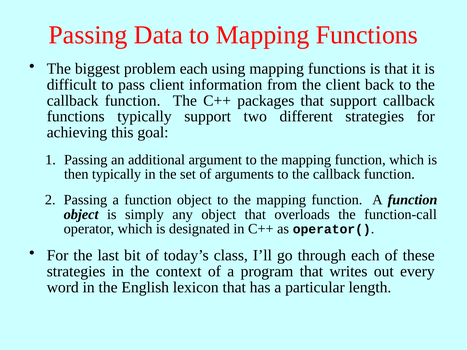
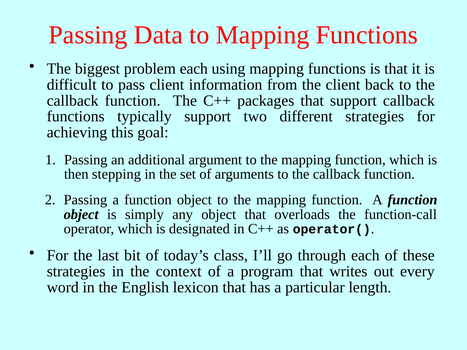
then typically: typically -> stepping
